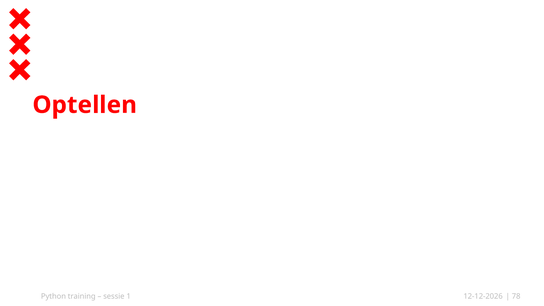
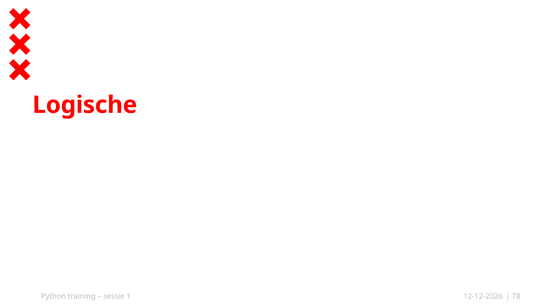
Optellen: Optellen -> Logische
